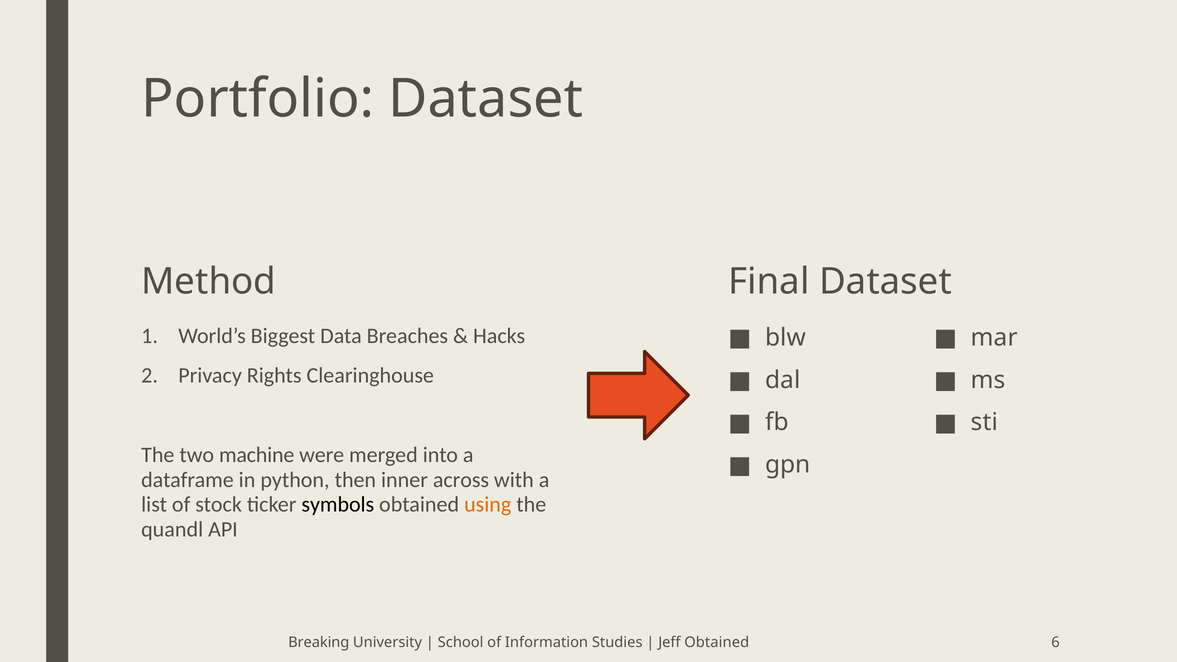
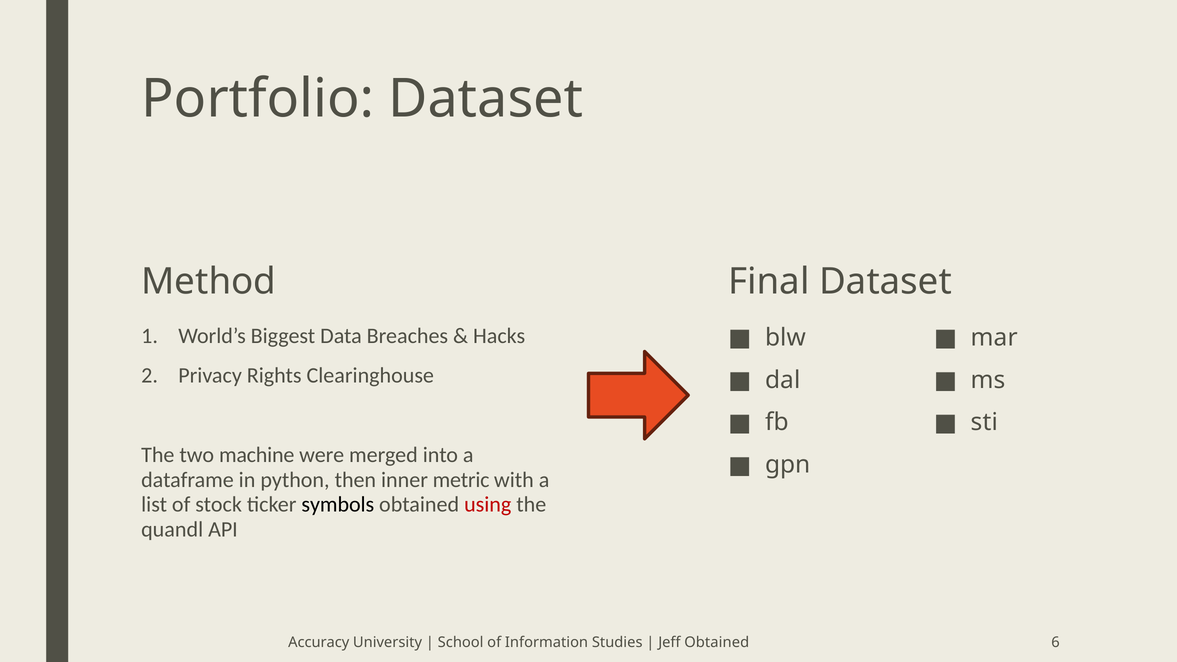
across: across -> metric
using colour: orange -> red
Breaking: Breaking -> Accuracy
